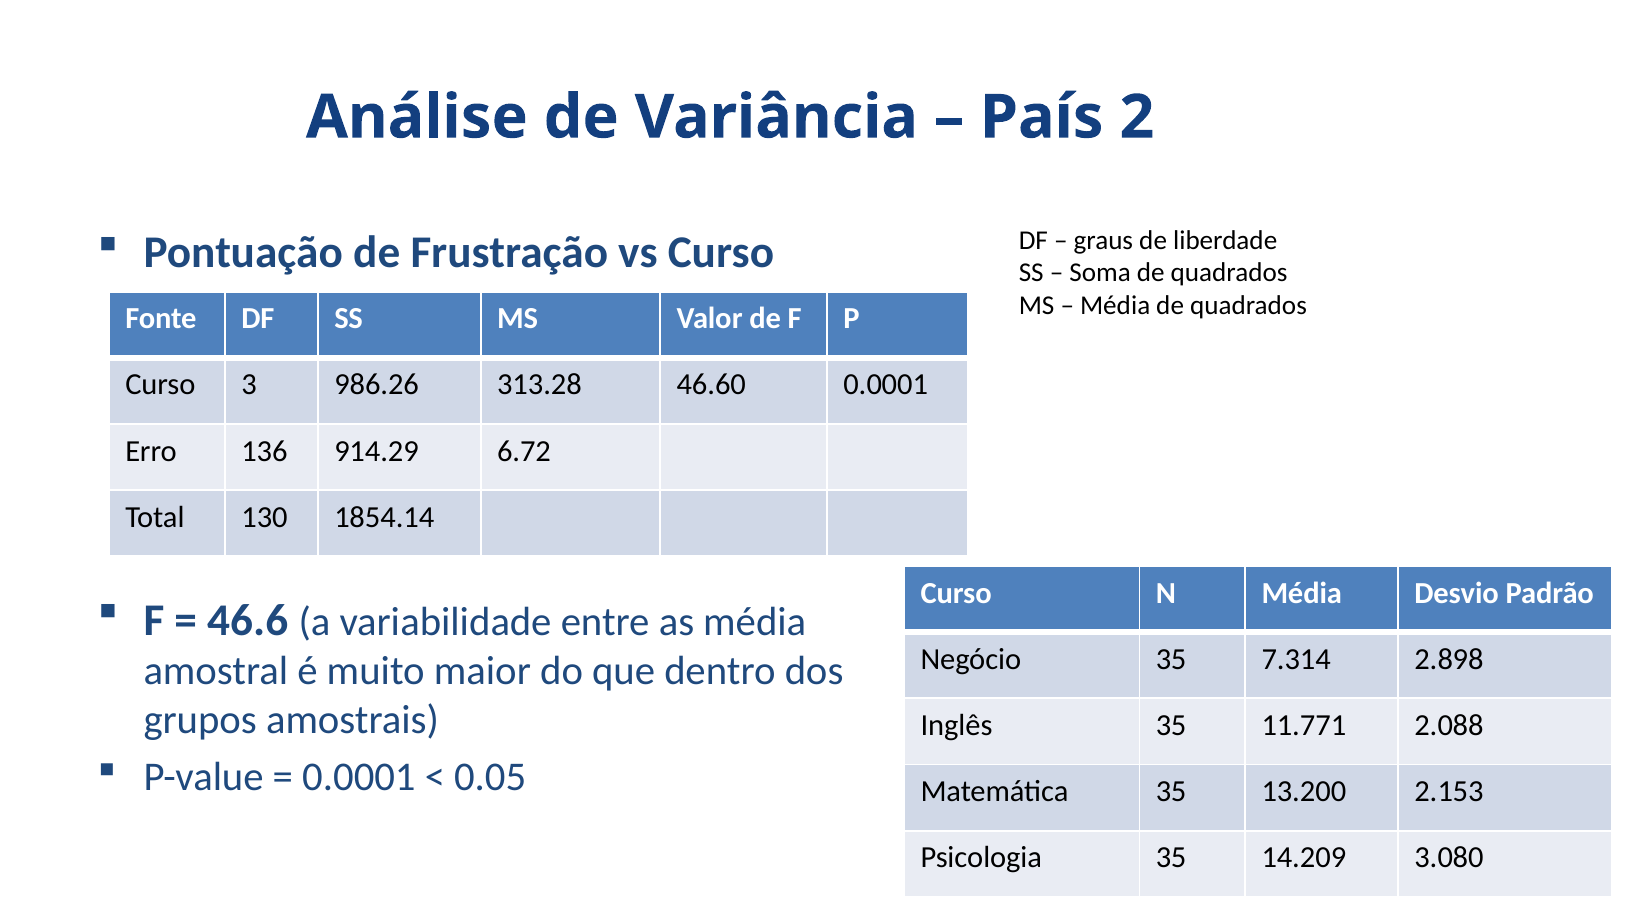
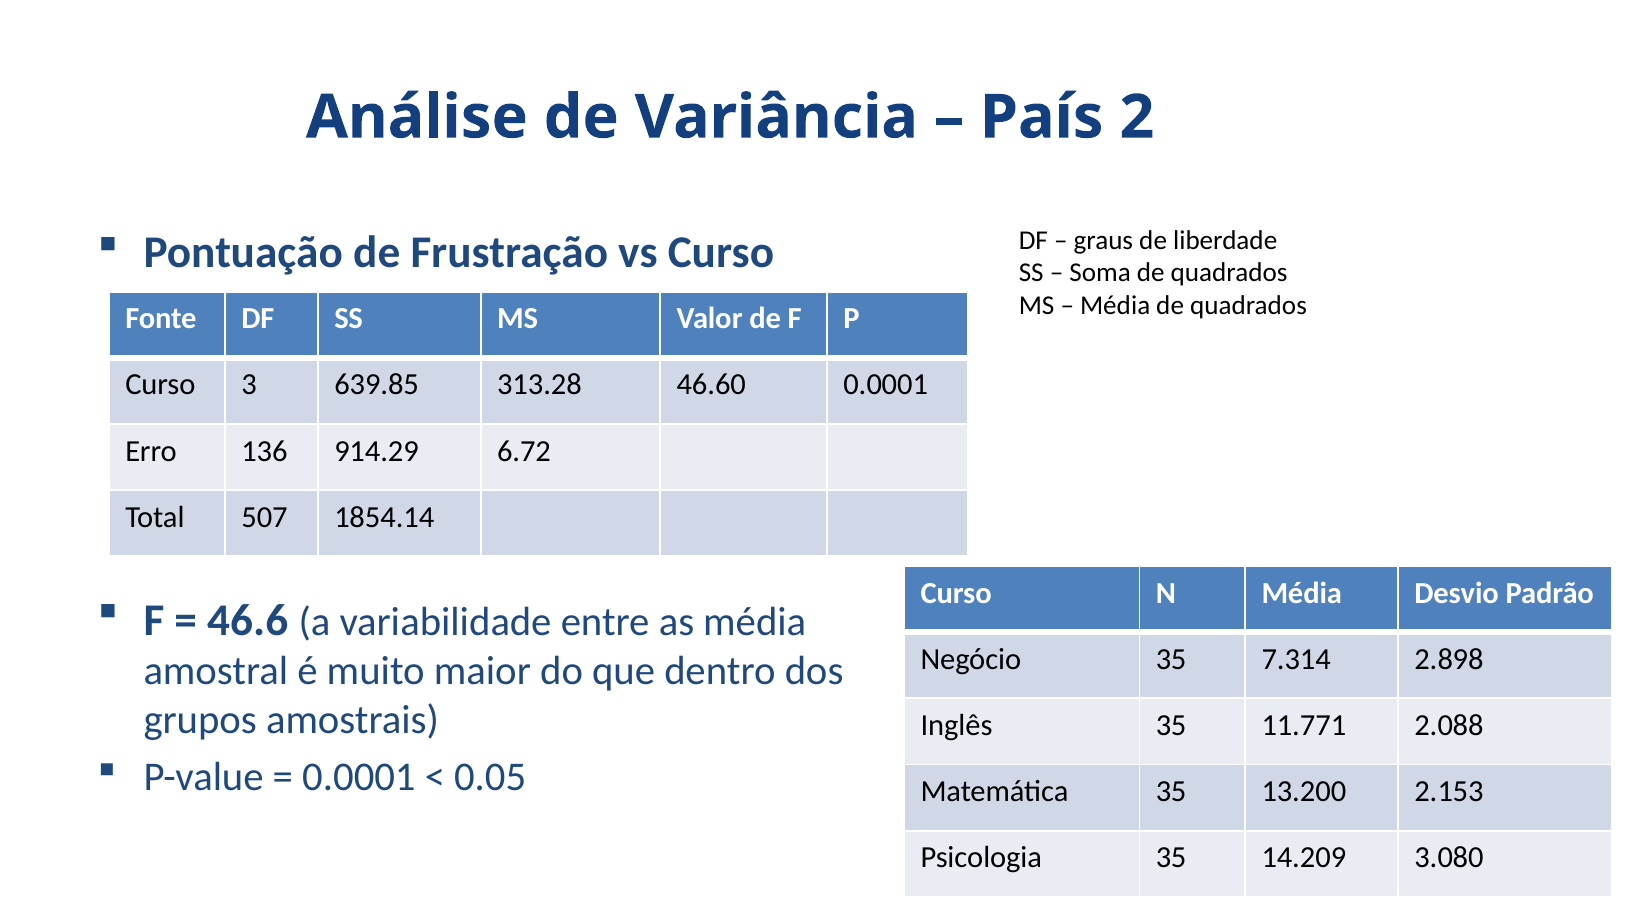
986.26: 986.26 -> 639.85
130: 130 -> 507
